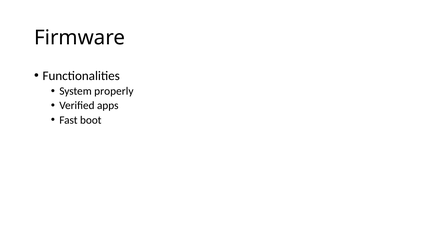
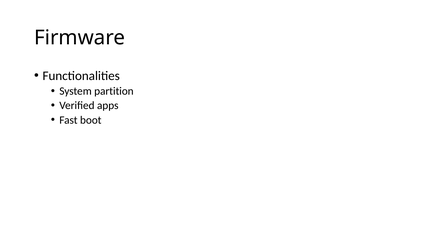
properly: properly -> partition
